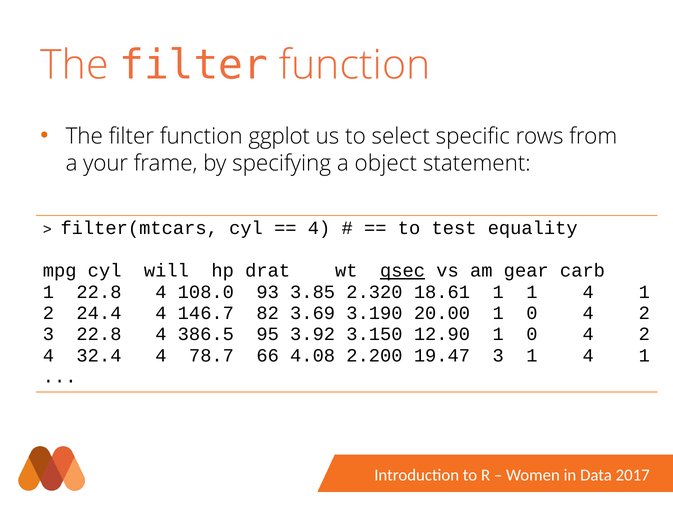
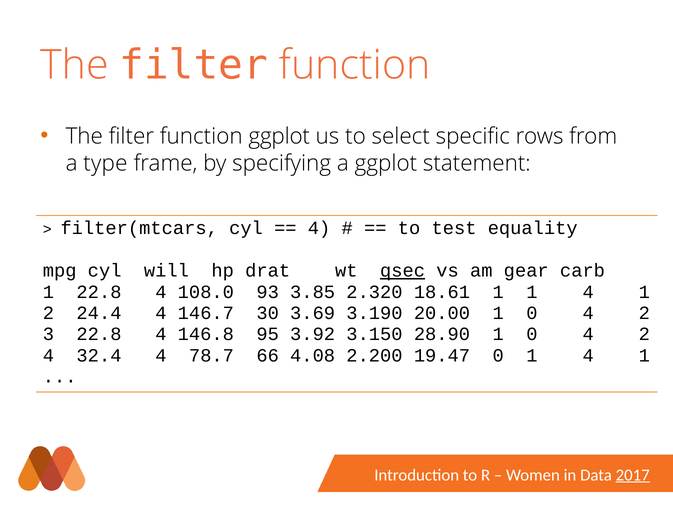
your: your -> type
a object: object -> ggplot
82: 82 -> 30
386.5: 386.5 -> 146.8
12.90: 12.90 -> 28.90
19.47 3: 3 -> 0
2017 underline: none -> present
